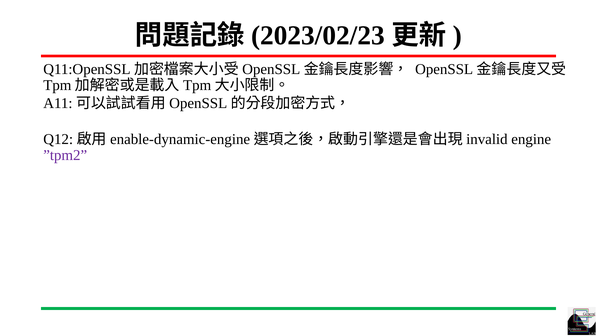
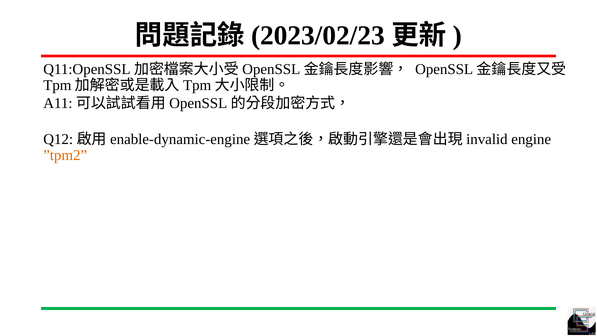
”tpm2 colour: purple -> orange
